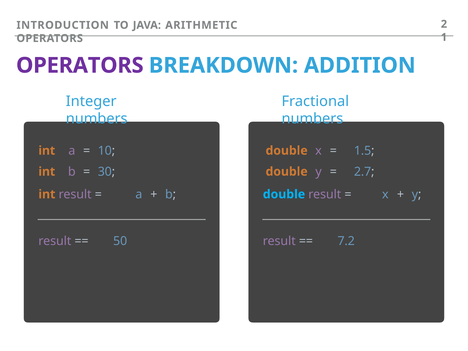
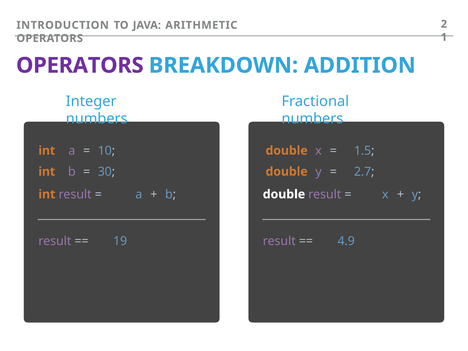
double at (284, 194) colour: light blue -> white
50: 50 -> 19
7.2: 7.2 -> 4.9
